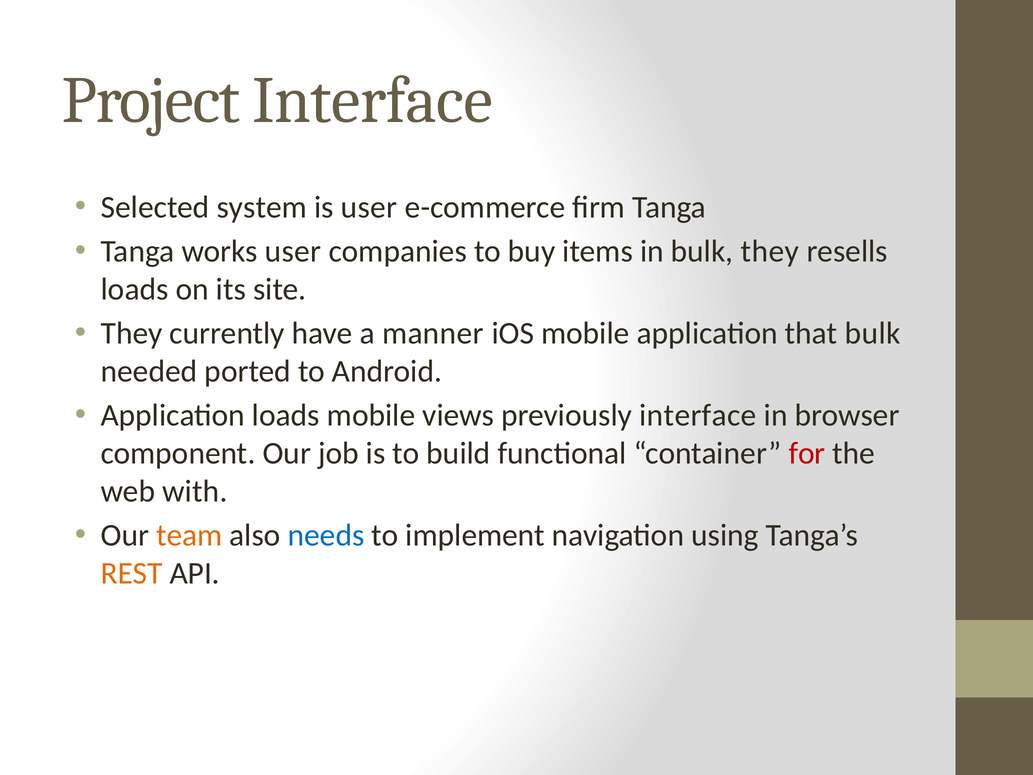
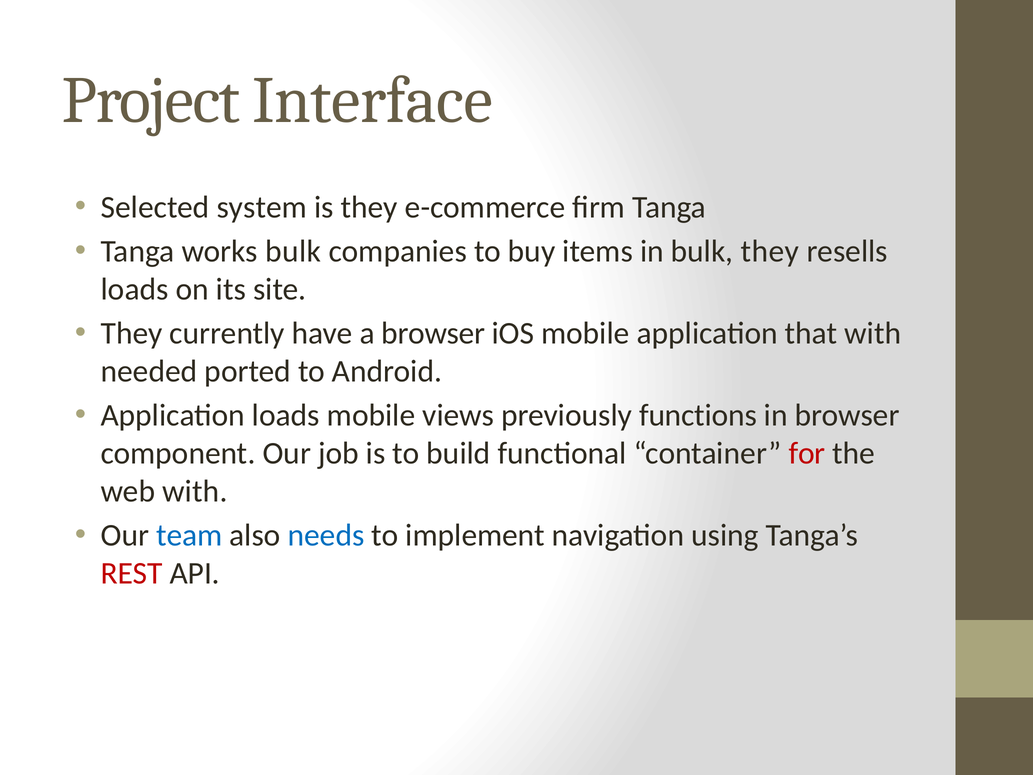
is user: user -> they
works user: user -> bulk
a manner: manner -> browser
that bulk: bulk -> with
previously interface: interface -> functions
team colour: orange -> blue
REST colour: orange -> red
